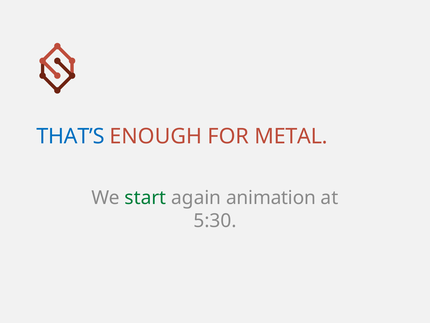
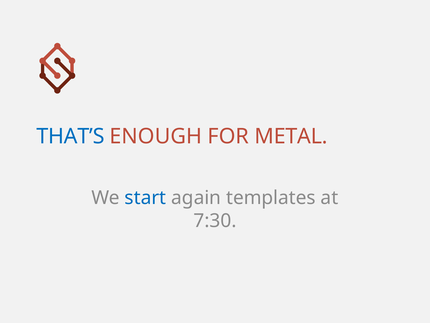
start colour: green -> blue
animation: animation -> templates
5:30: 5:30 -> 7:30
